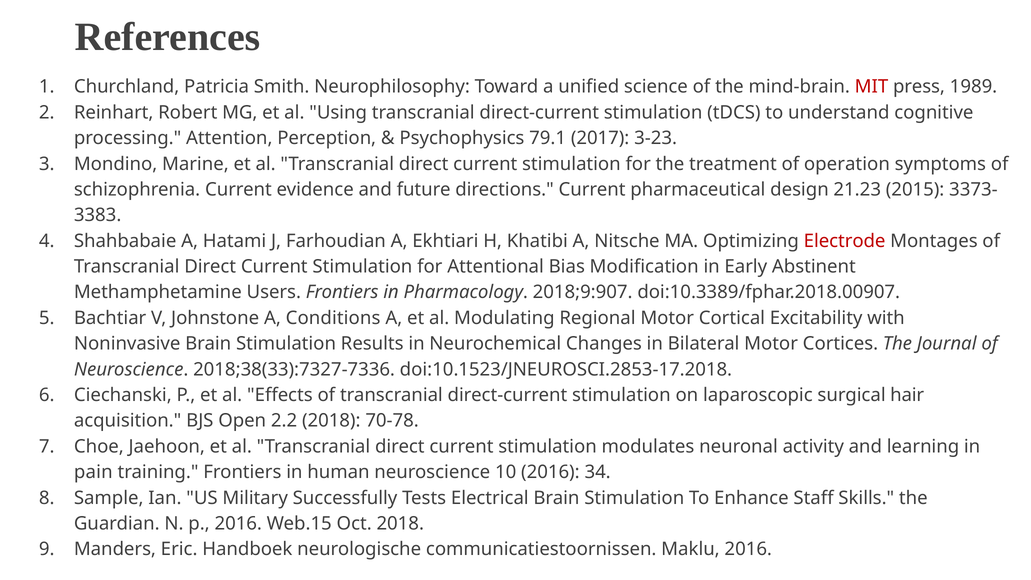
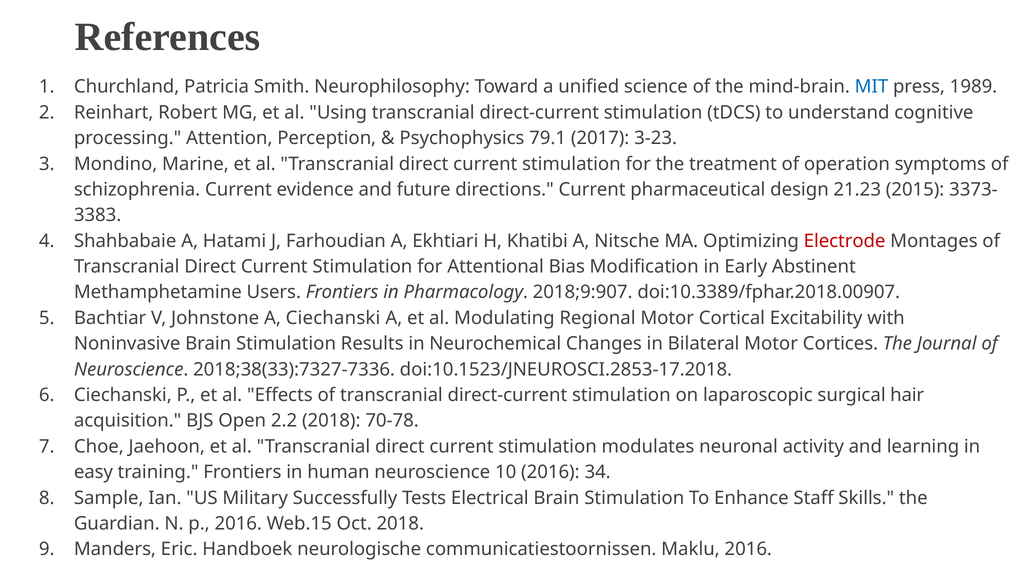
MIT colour: red -> blue
A Conditions: Conditions -> Ciechanski
pain: pain -> easy
